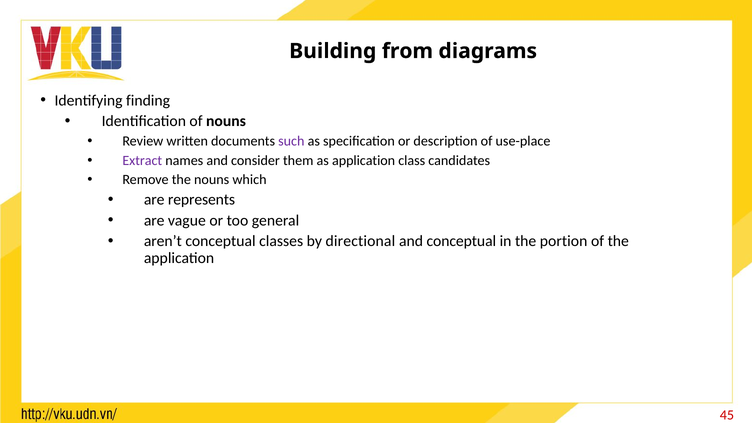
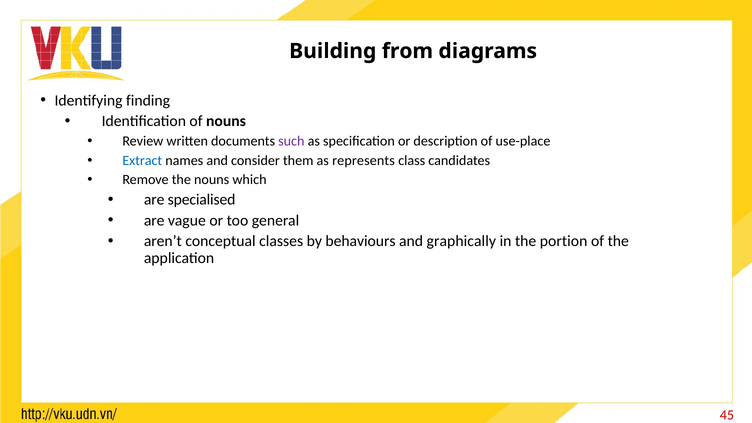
Extract colour: purple -> blue
as application: application -> represents
represents: represents -> specialised
directional: directional -> behaviours
and conceptual: conceptual -> graphically
